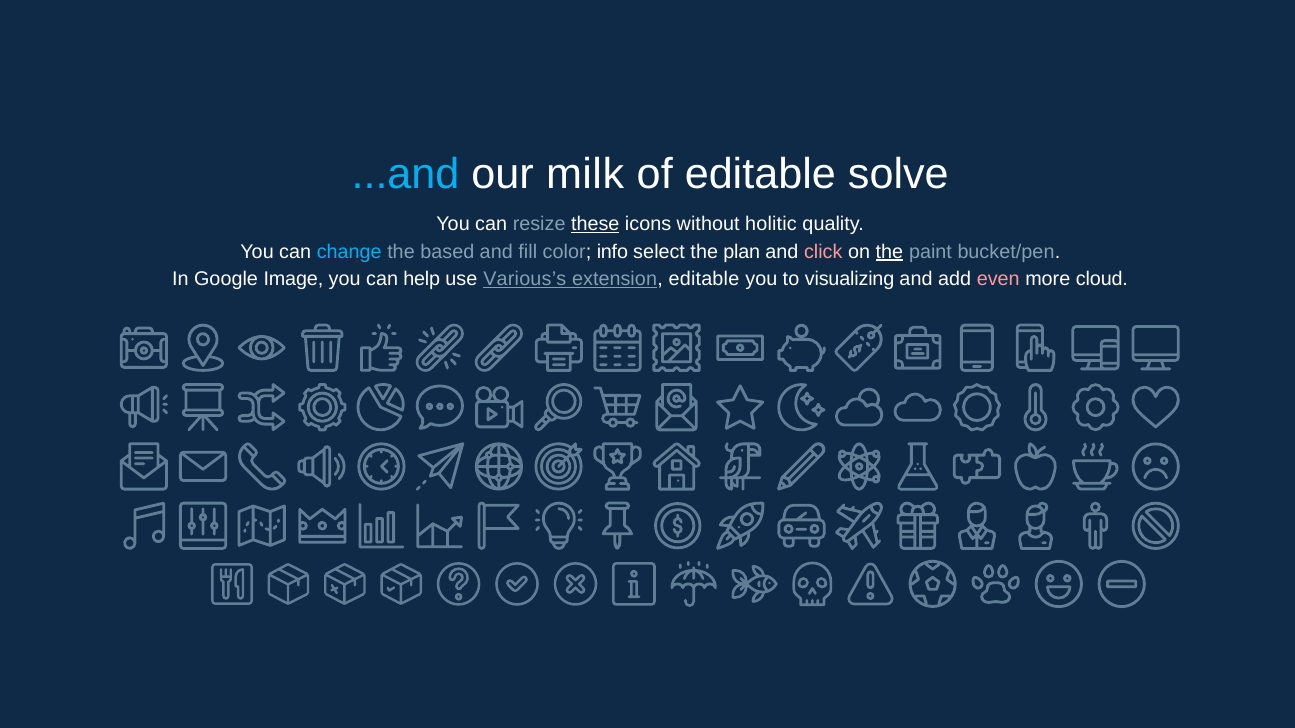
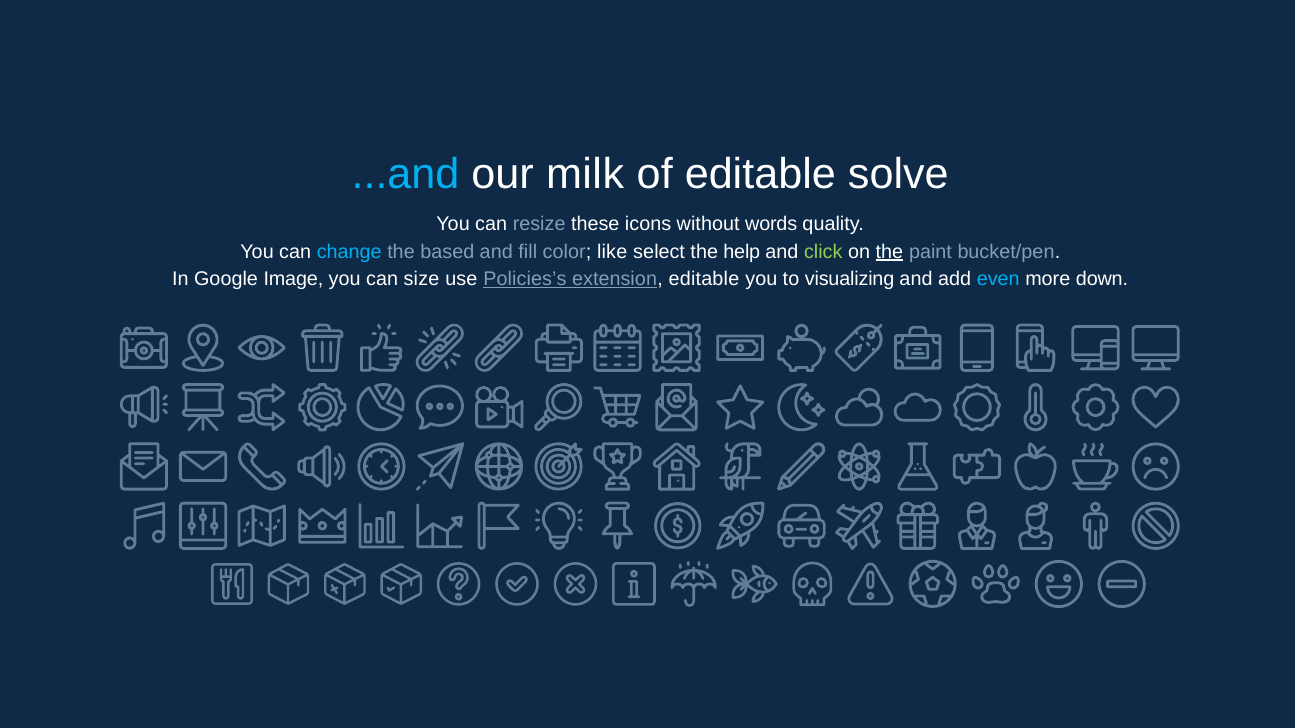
these underline: present -> none
holitic: holitic -> words
info: info -> like
plan: plan -> help
click colour: pink -> light green
help: help -> size
Various’s: Various’s -> Policies’s
even colour: pink -> light blue
cloud: cloud -> down
